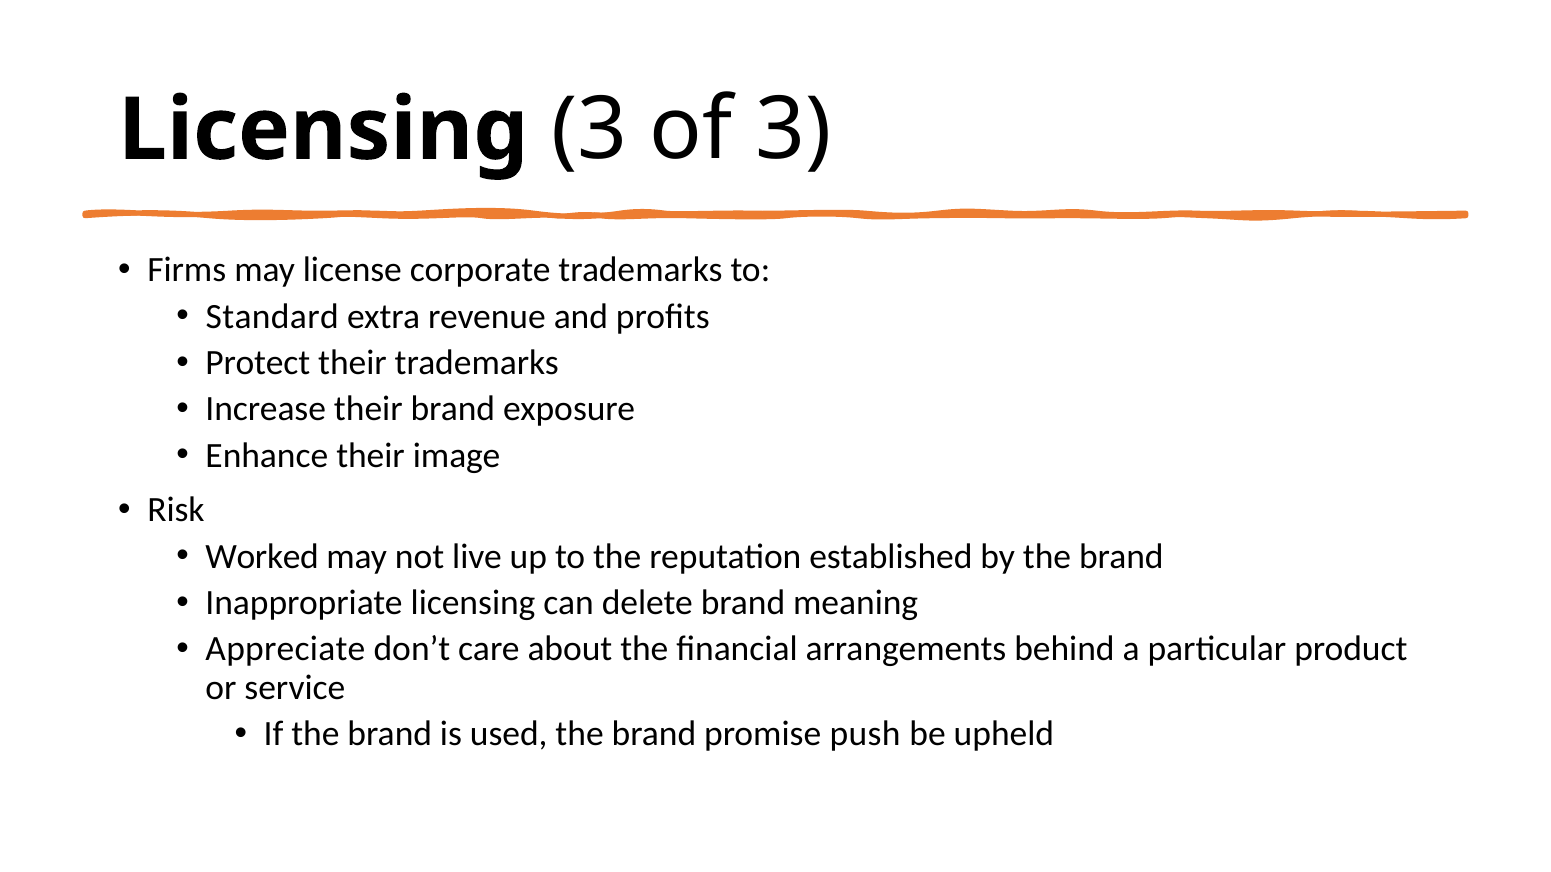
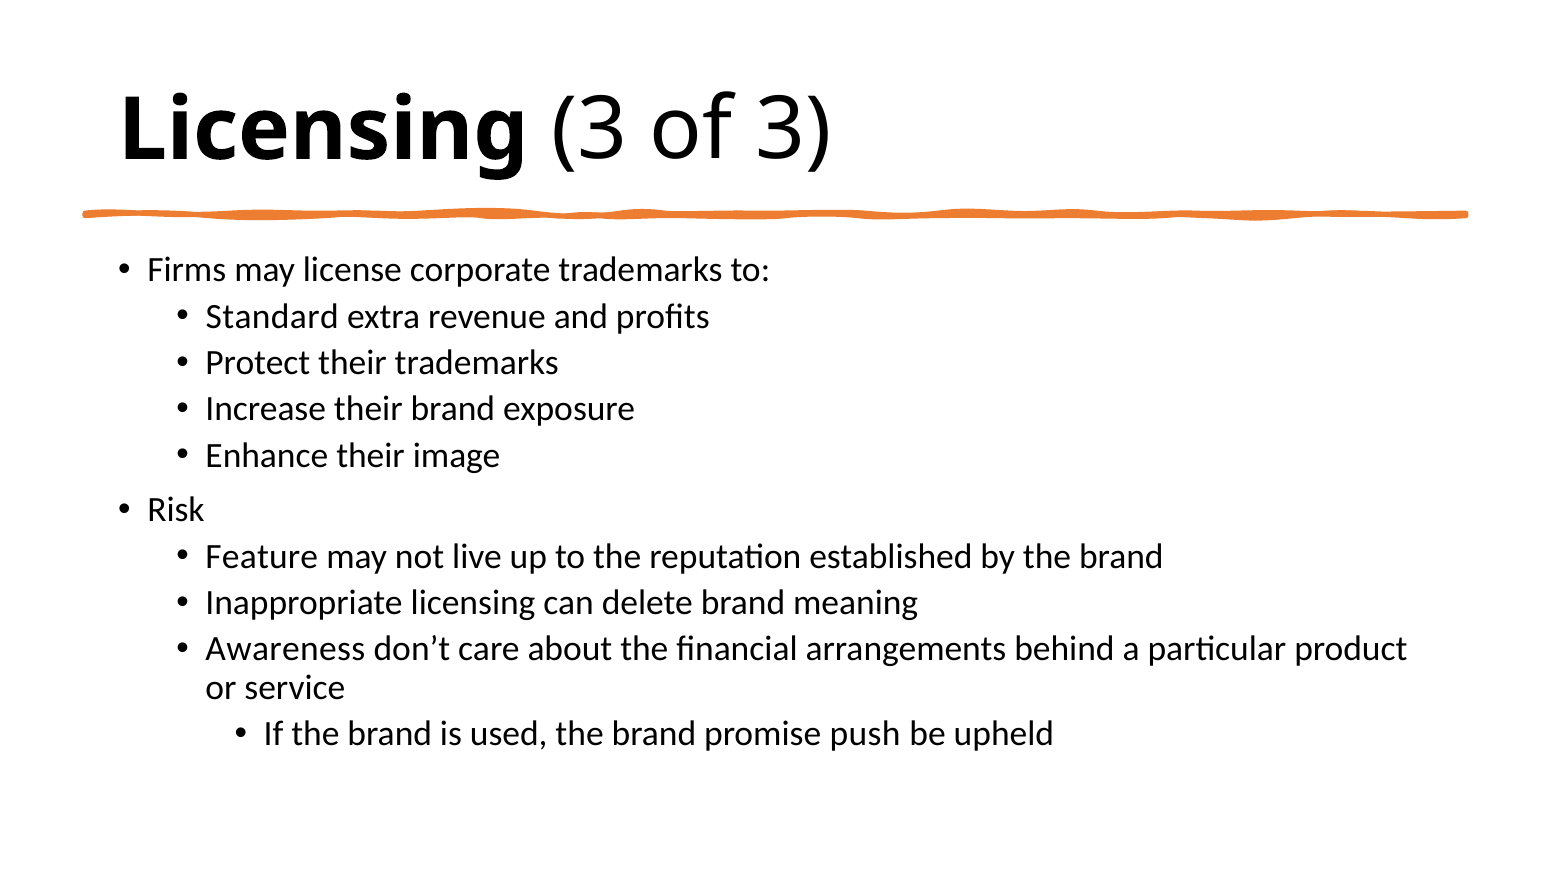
Worked: Worked -> Feature
Appreciate: Appreciate -> Awareness
